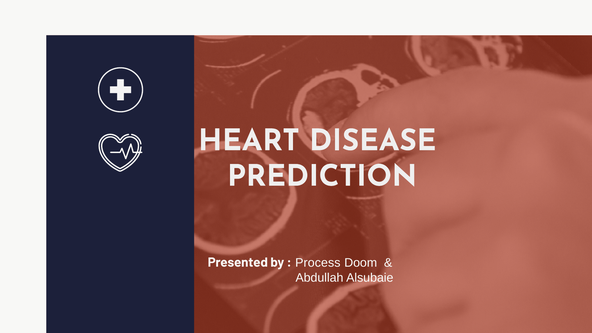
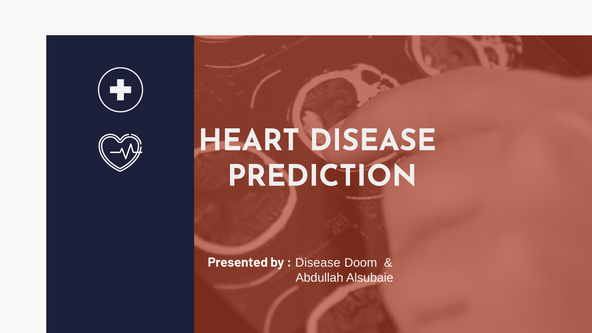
Process at (318, 263): Process -> Disease
